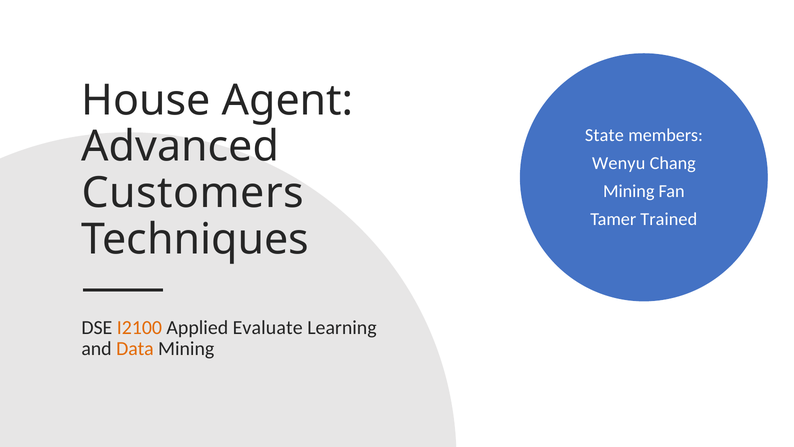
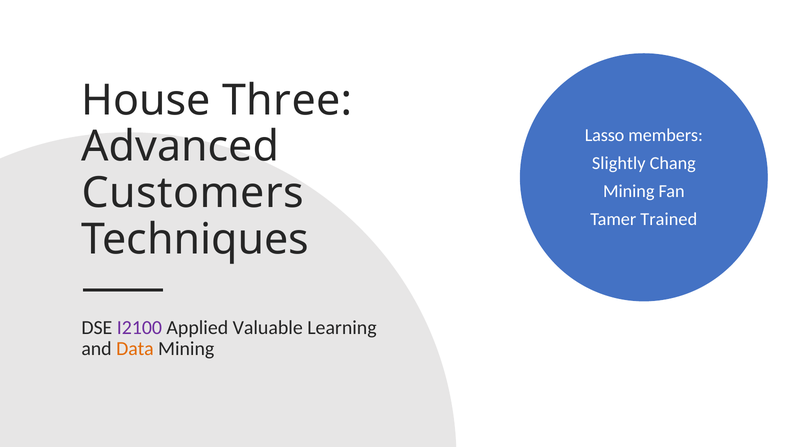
Agent: Agent -> Three
State: State -> Lasso
Wenyu: Wenyu -> Slightly
I2100 colour: orange -> purple
Evaluate: Evaluate -> Valuable
